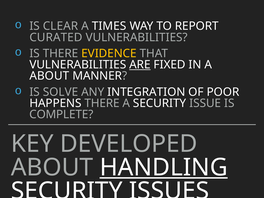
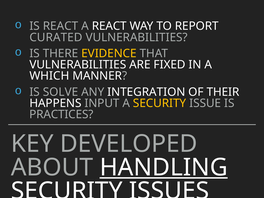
IS CLEAR: CLEAR -> REACT
A TIMES: TIMES -> REACT
ARE underline: present -> none
ABOUT at (49, 76): ABOUT -> WHICH
POOR: POOR -> THEIR
HAPPENS THERE: THERE -> INPUT
SECURITY at (160, 103) colour: white -> yellow
COMPLETE: COMPLETE -> PRACTICES
